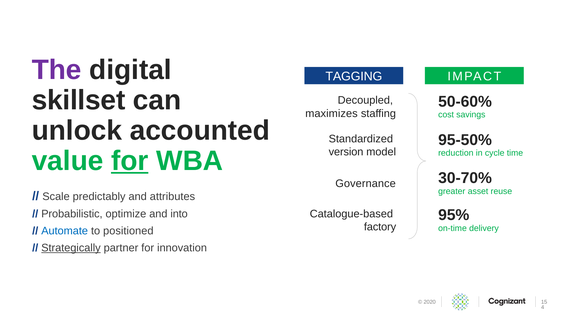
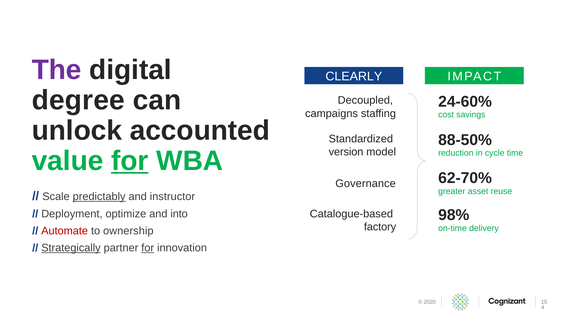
TAGGING: TAGGING -> CLEARLY
skillset: skillset -> degree
50-60%: 50-60% -> 24-60%
maximizes: maximizes -> campaigns
95-50%: 95-50% -> 88-50%
30-70%: 30-70% -> 62-70%
predictably underline: none -> present
attributes: attributes -> instructor
95%: 95% -> 98%
Probabilistic: Probabilistic -> Deployment
Automate colour: blue -> red
positioned: positioned -> ownership
for at (148, 248) underline: none -> present
